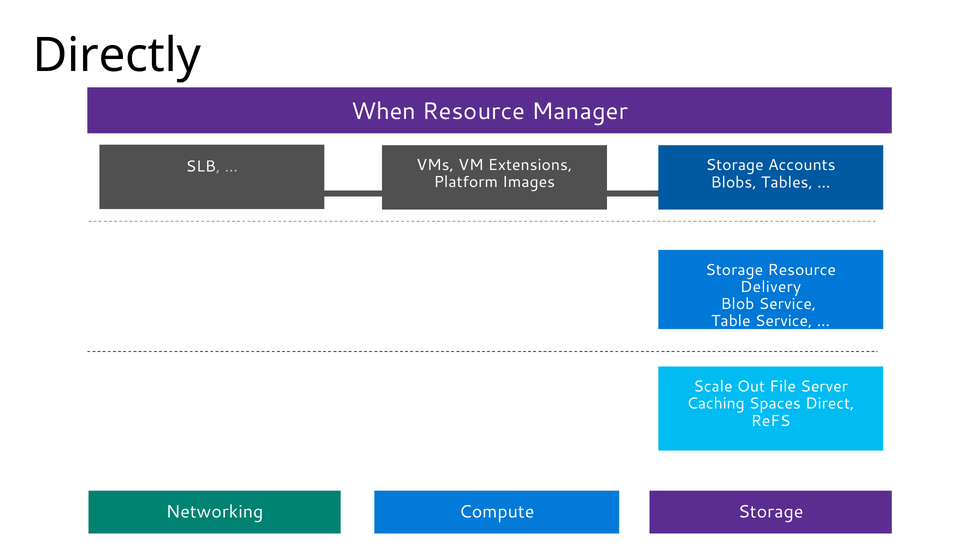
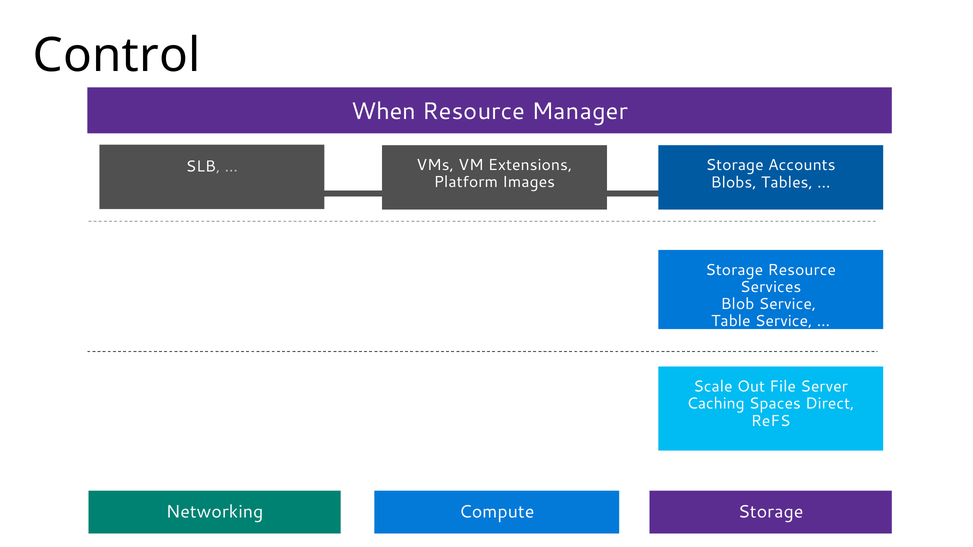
Directly: Directly -> Control
Delivery: Delivery -> Services
